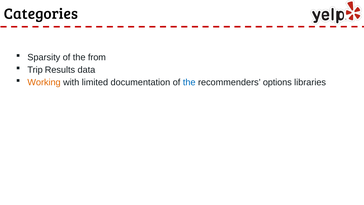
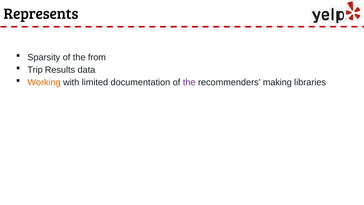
Categories: Categories -> Represents
the at (189, 82) colour: blue -> purple
options: options -> making
